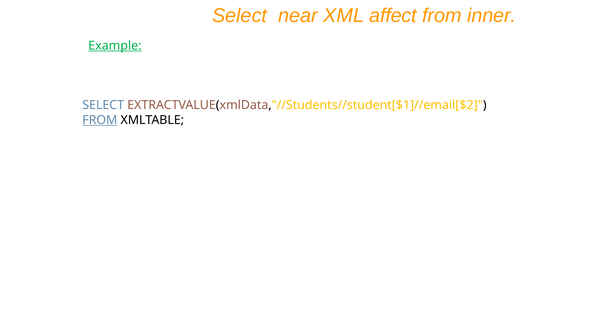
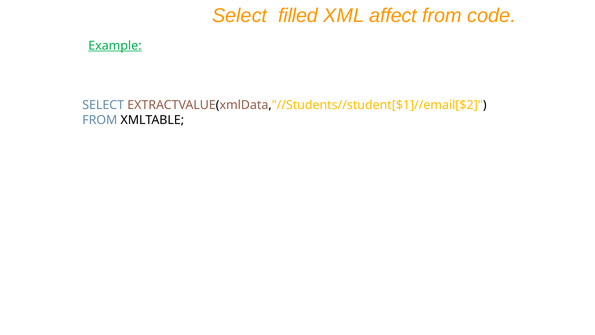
near: near -> filled
inner: inner -> code
FROM at (100, 120) underline: present -> none
